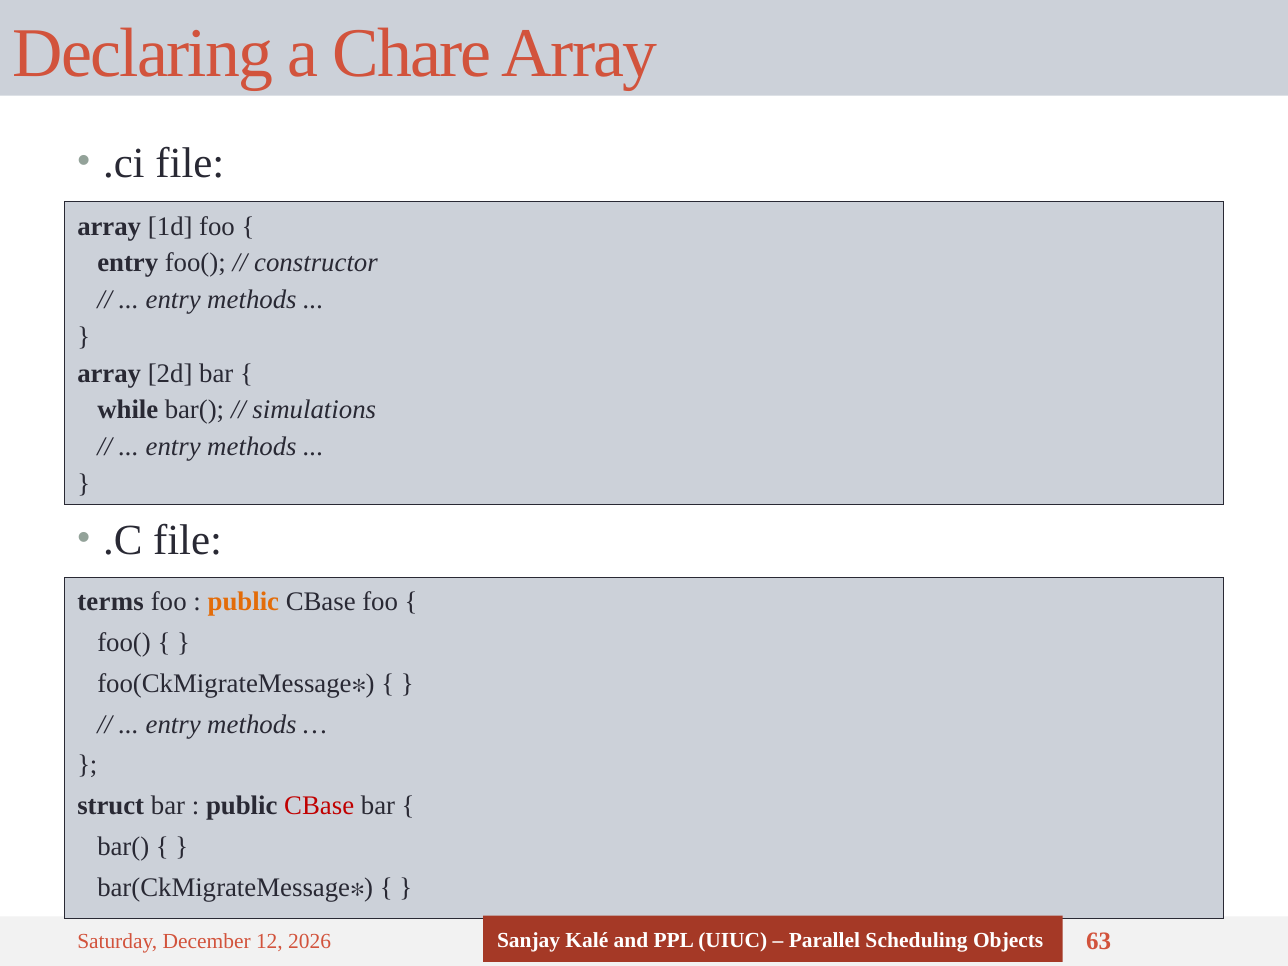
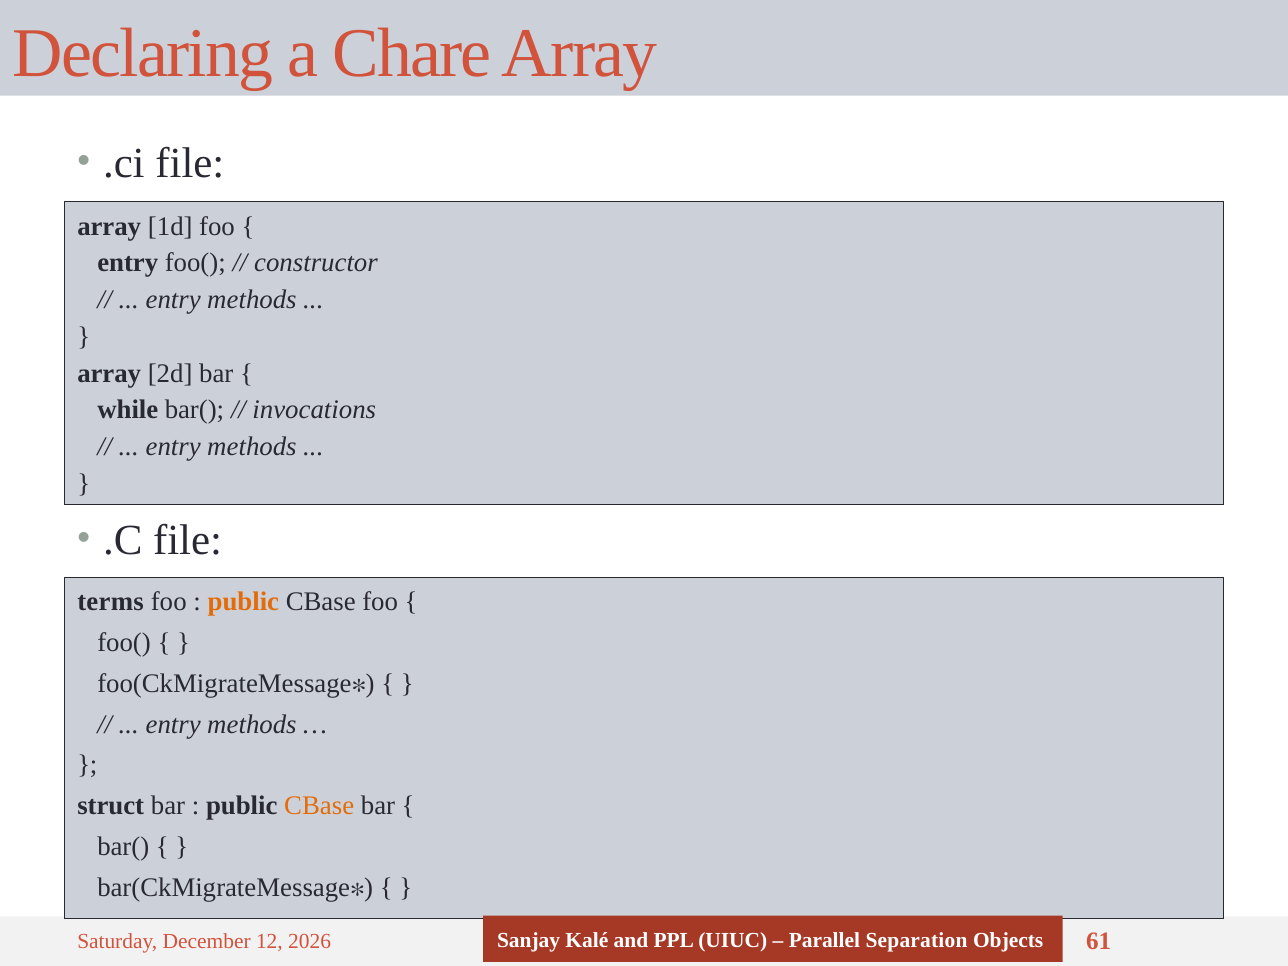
simulations: simulations -> invocations
CBase at (319, 806) colour: red -> orange
Scheduling: Scheduling -> Separation
63: 63 -> 61
